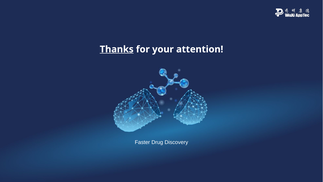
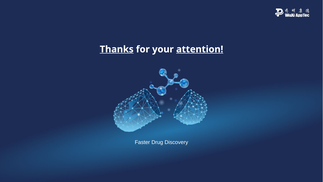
attention underline: none -> present
